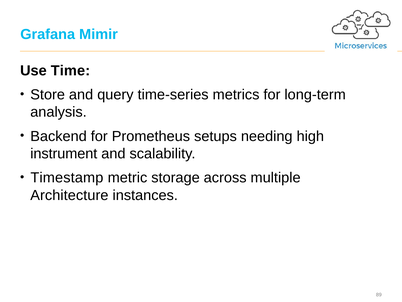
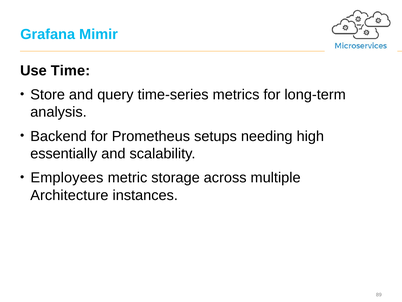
instrument: instrument -> essentially
Timestamp: Timestamp -> Employees
